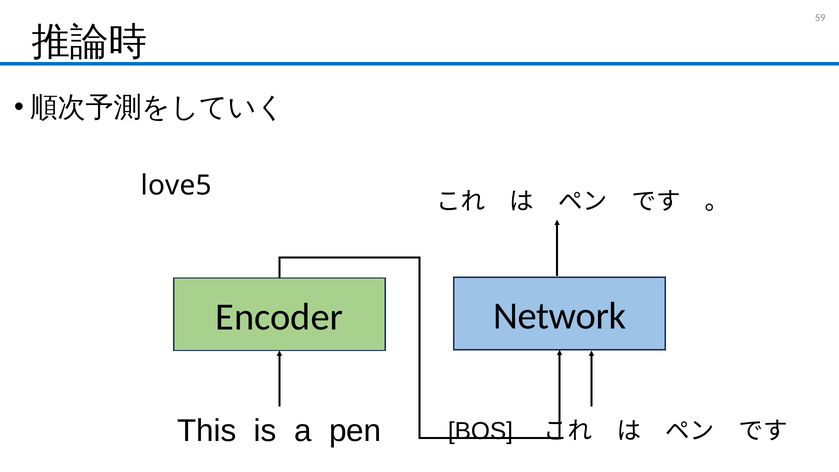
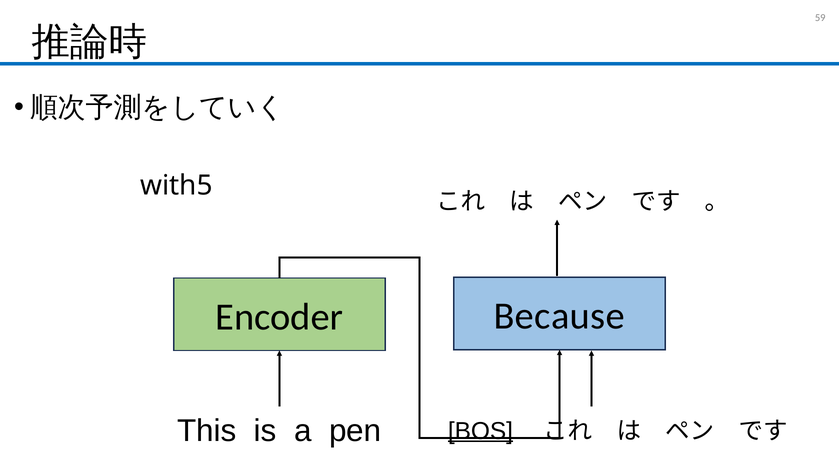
love5: love5 -> with5
Network: Network -> Because
BOS underline: none -> present
